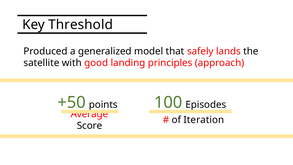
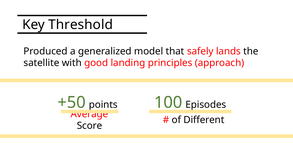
Iteration: Iteration -> Different
